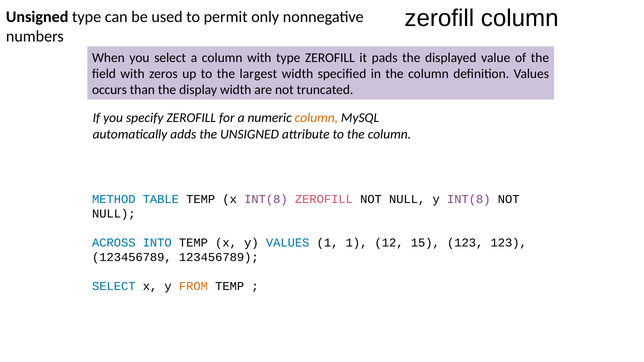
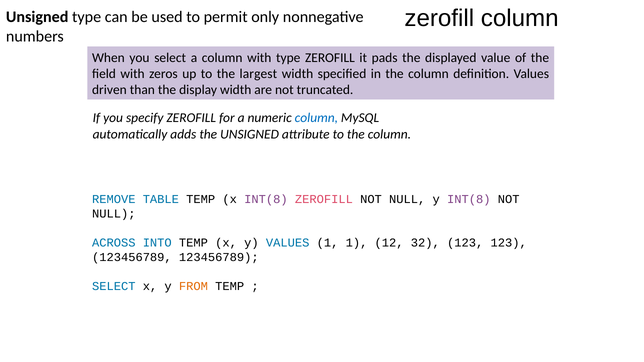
occurs: occurs -> driven
column at (316, 118) colour: orange -> blue
METHOD: METHOD -> REMOVE
15: 15 -> 32
